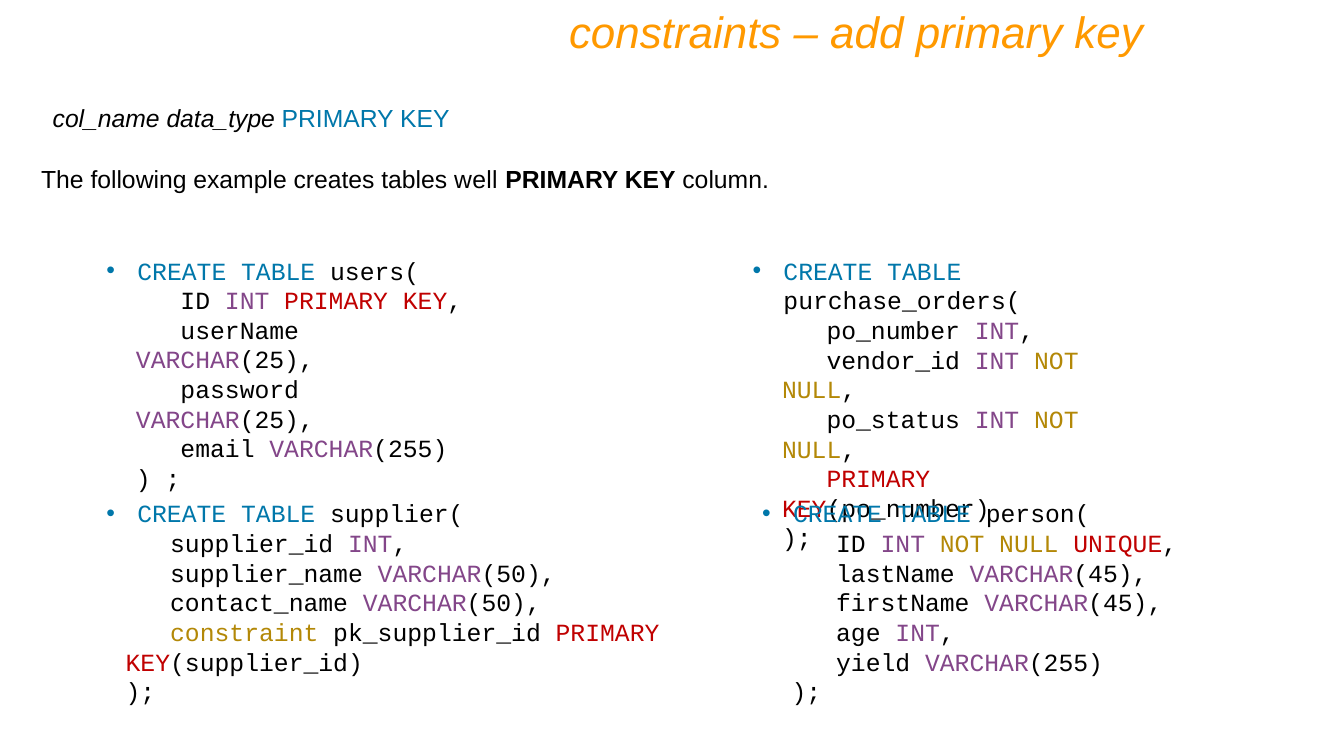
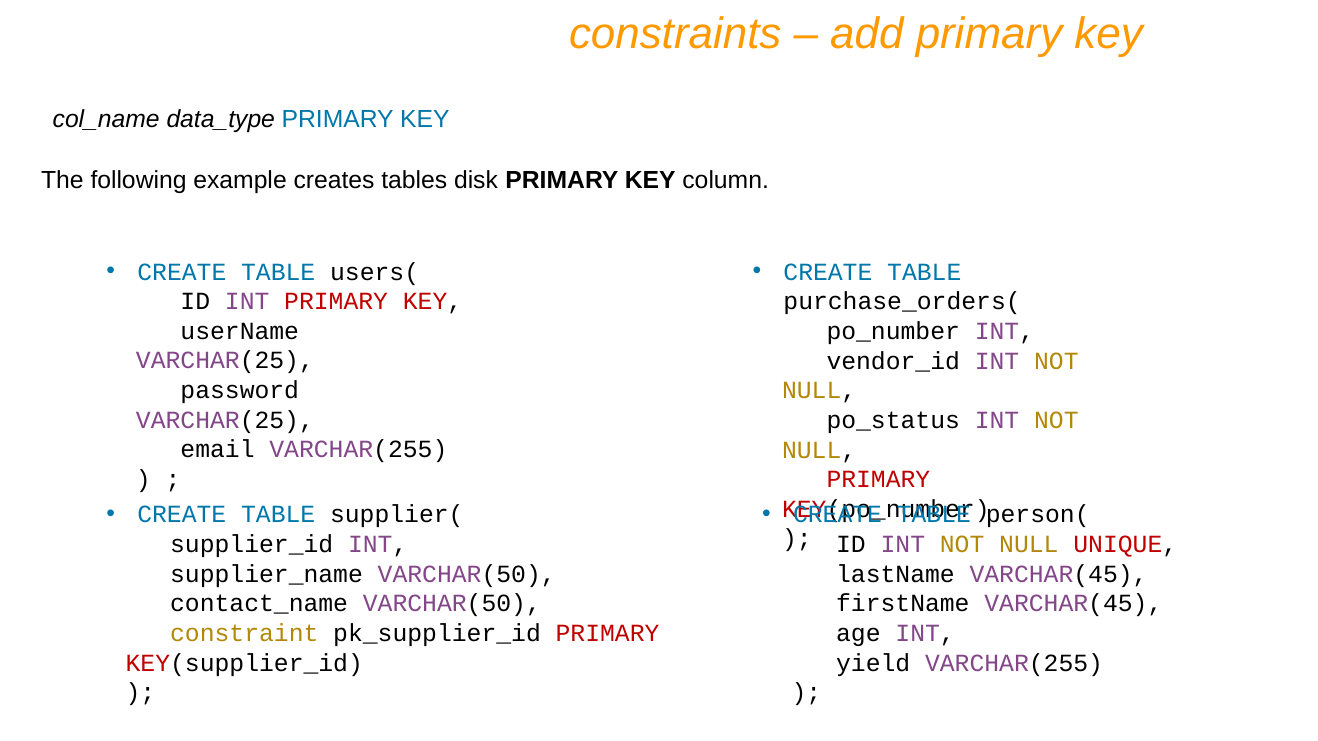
well: well -> disk
